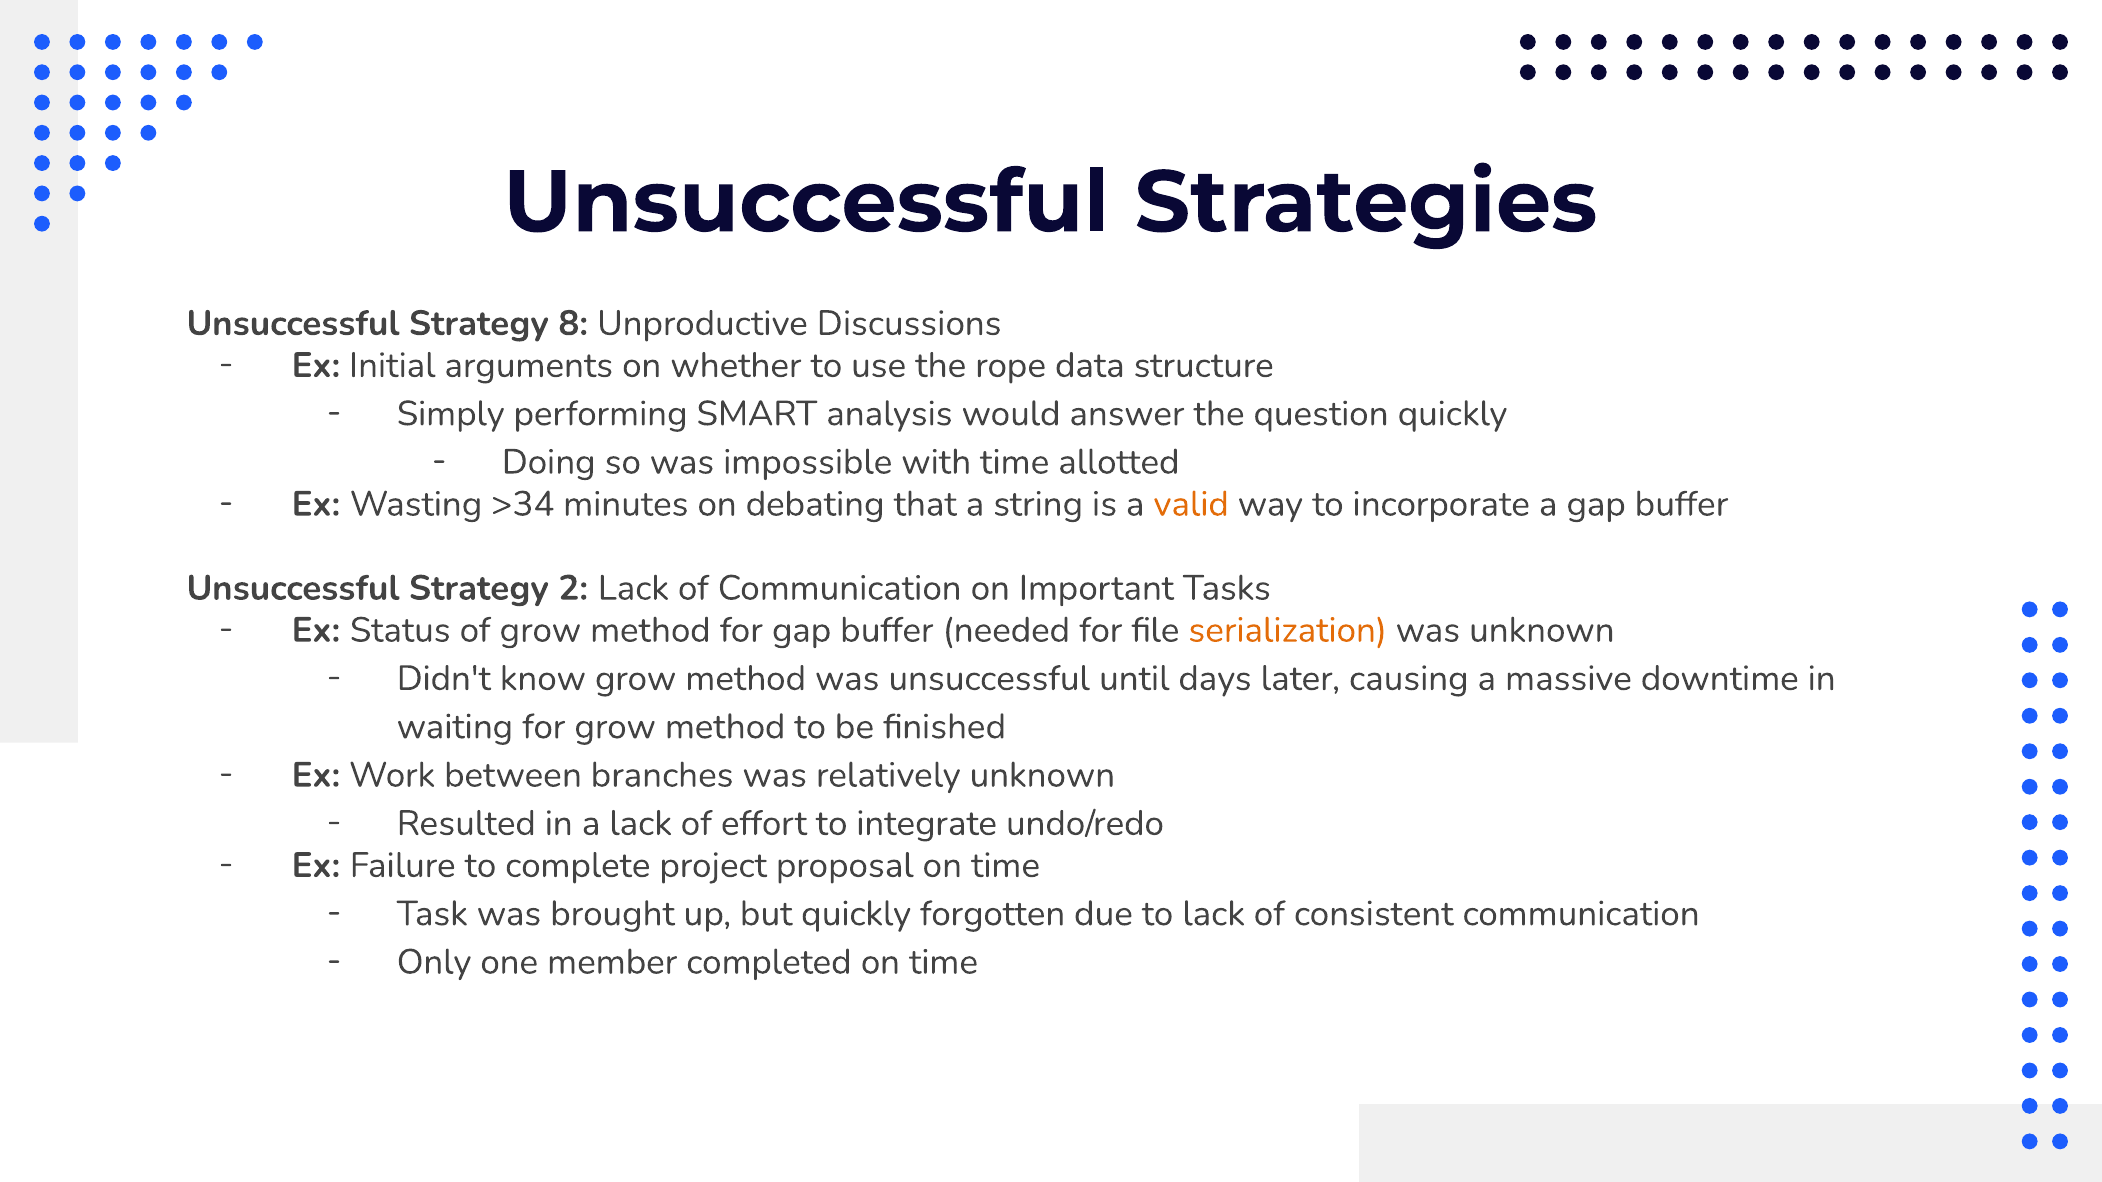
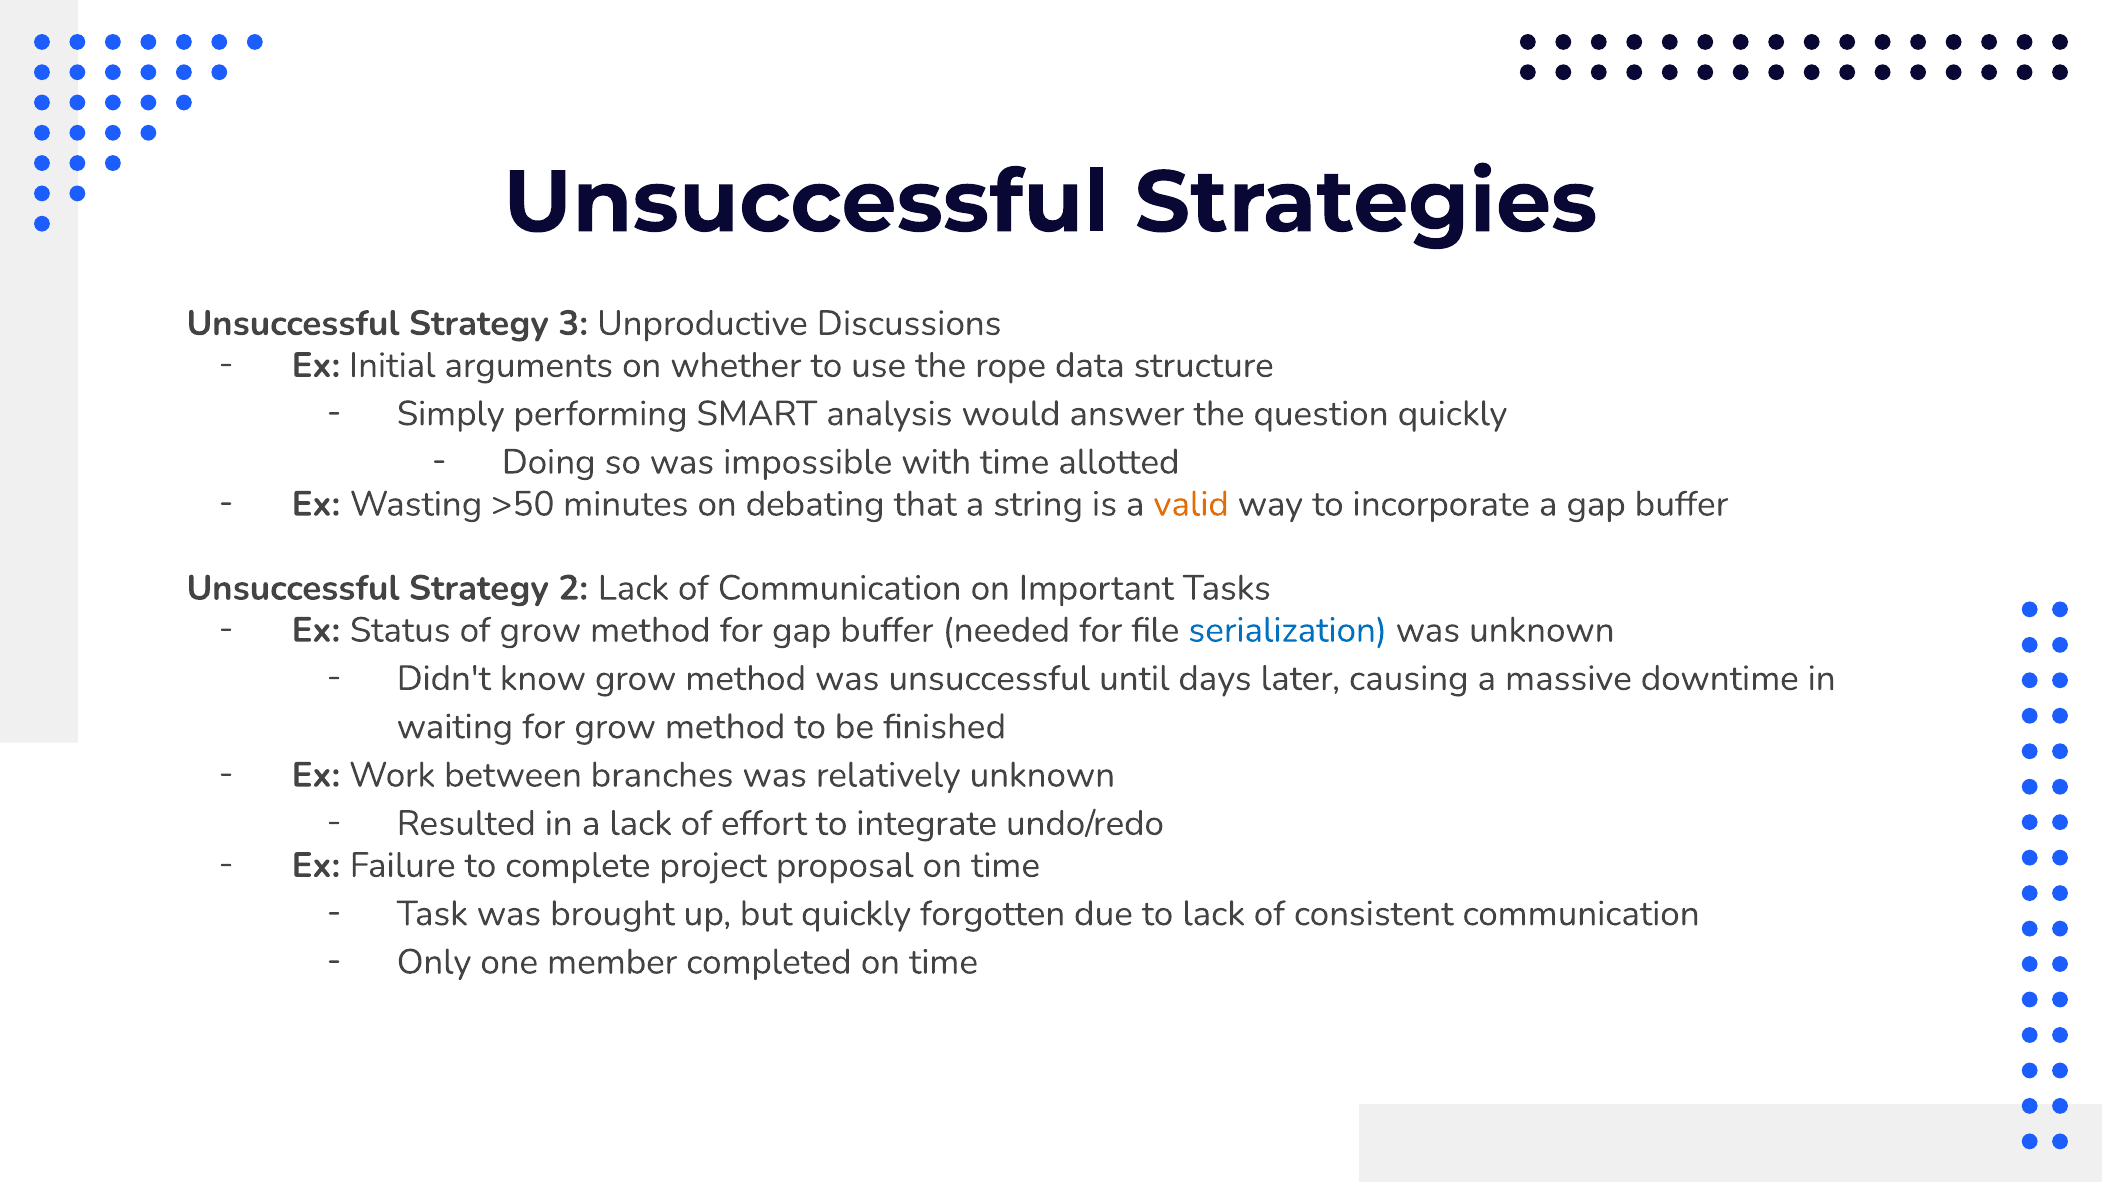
8: 8 -> 3
>34: >34 -> >50
serialization colour: orange -> blue
